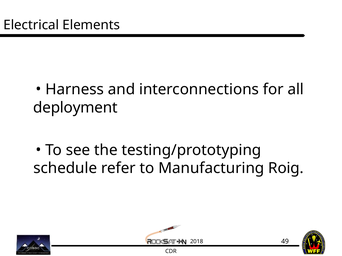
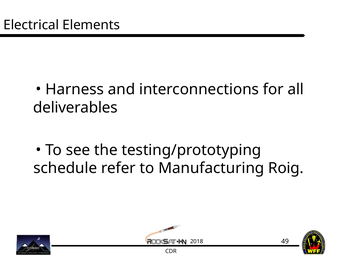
deployment: deployment -> deliverables
